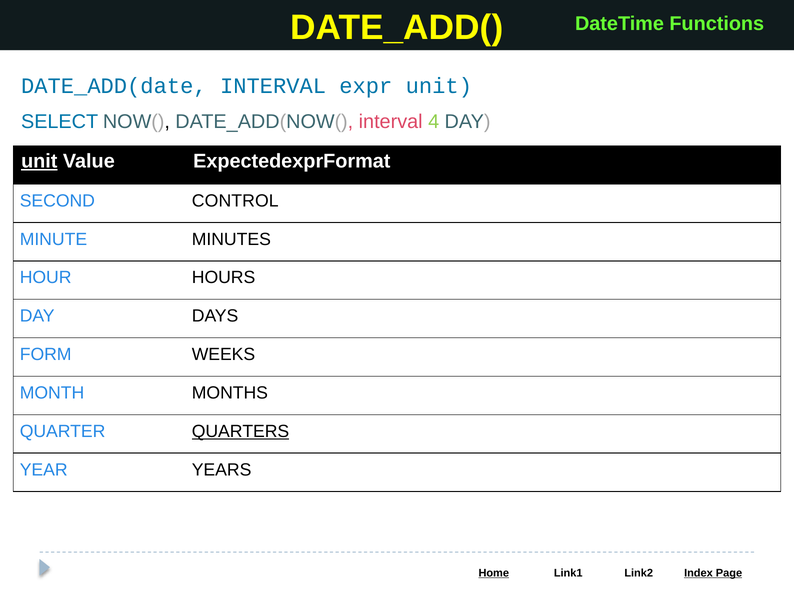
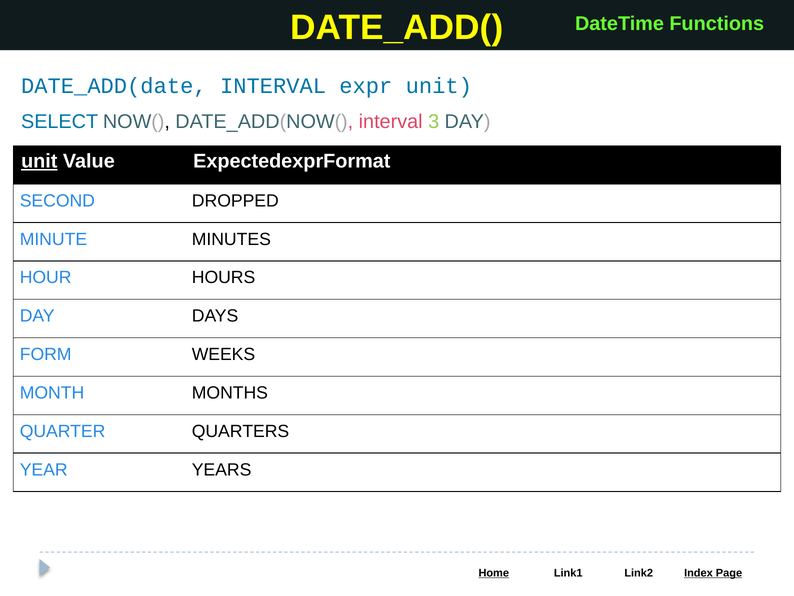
4: 4 -> 3
CONTROL: CONTROL -> DROPPED
QUARTERS underline: present -> none
